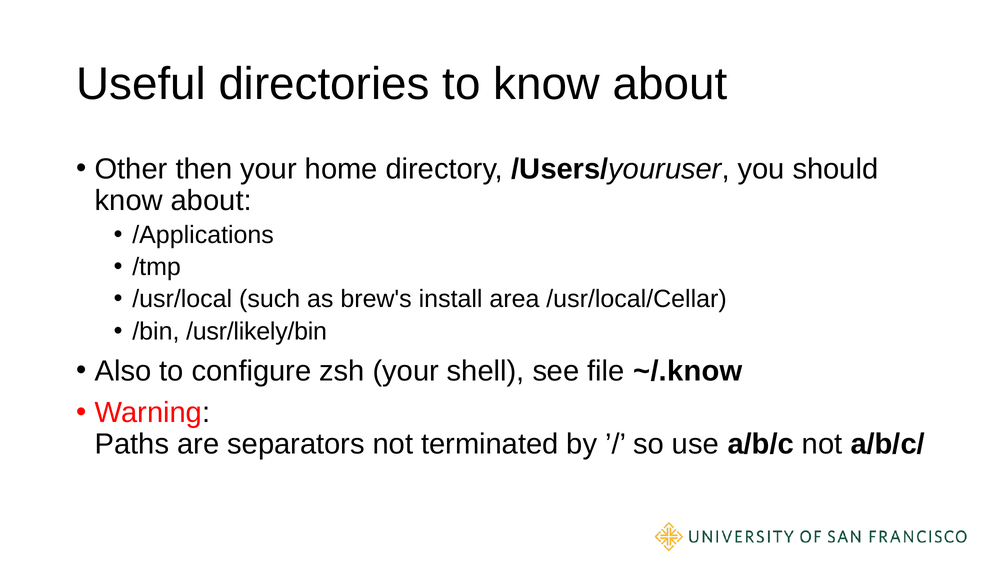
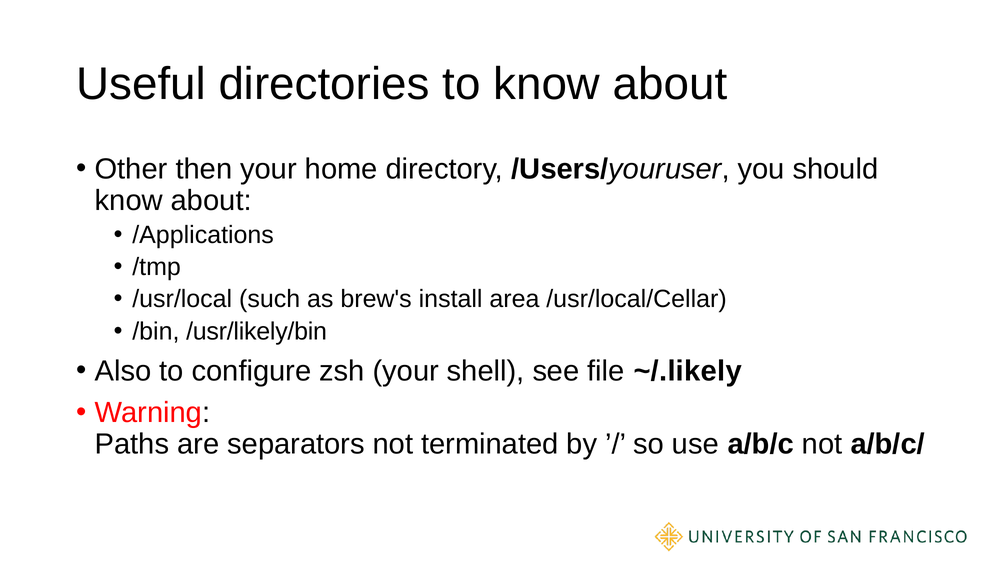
~/.know: ~/.know -> ~/.likely
